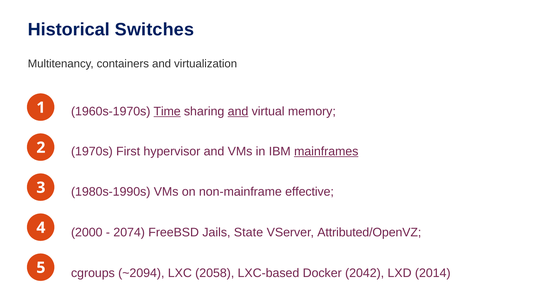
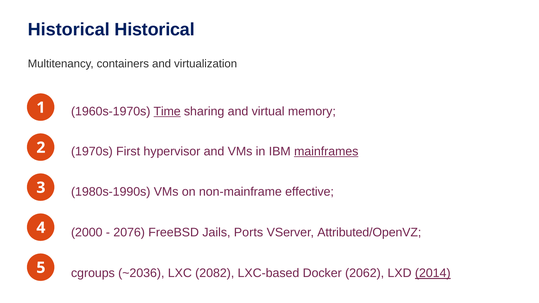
Historical Switches: Switches -> Historical
and at (238, 111) underline: present -> none
2074: 2074 -> 2076
State: State -> Ports
~2094: ~2094 -> ~2036
2058: 2058 -> 2082
2042: 2042 -> 2062
2014 underline: none -> present
